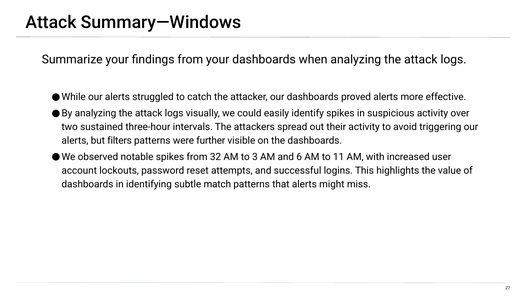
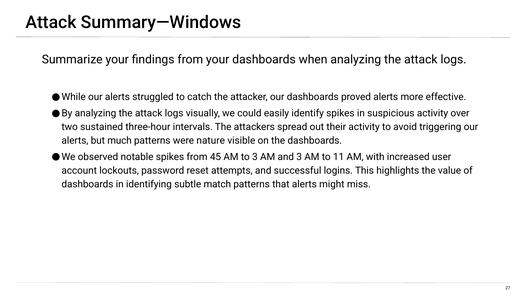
filters: filters -> much
further: further -> nature
32: 32 -> 45
and 6: 6 -> 3
